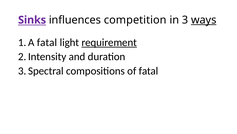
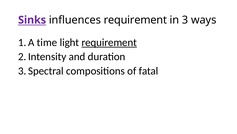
influences competition: competition -> requirement
ways underline: present -> none
fatal at (47, 42): fatal -> time
